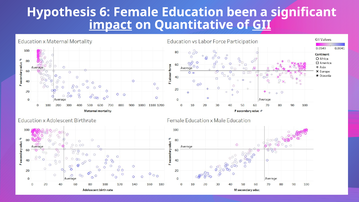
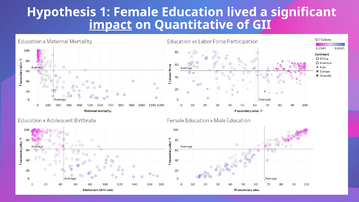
6: 6 -> 1
been: been -> lived
GII underline: present -> none
